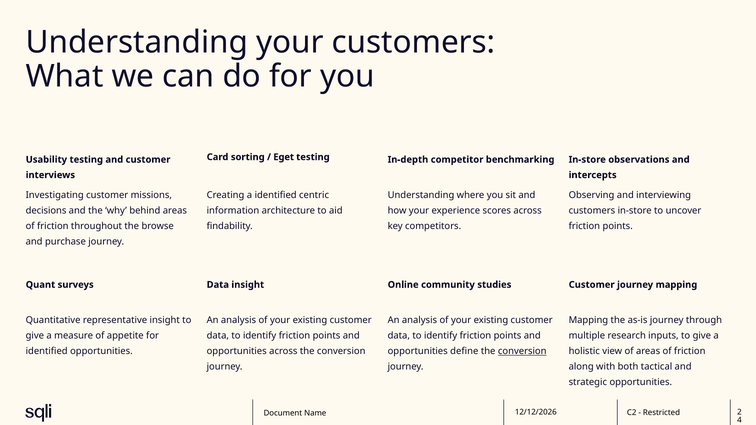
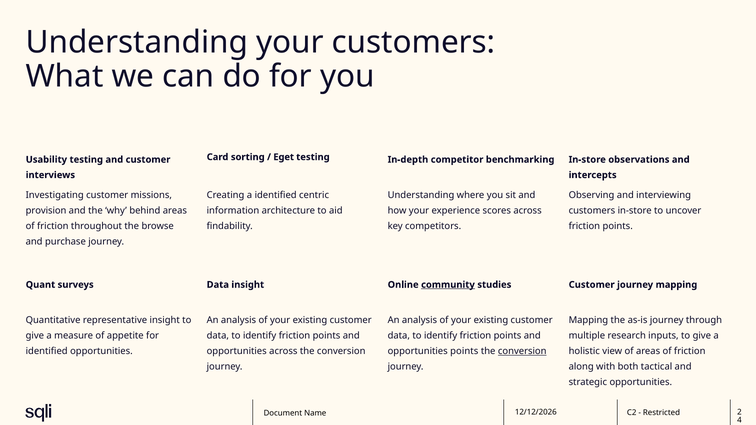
decisions: decisions -> provision
community underline: none -> present
opportunities define: define -> points
